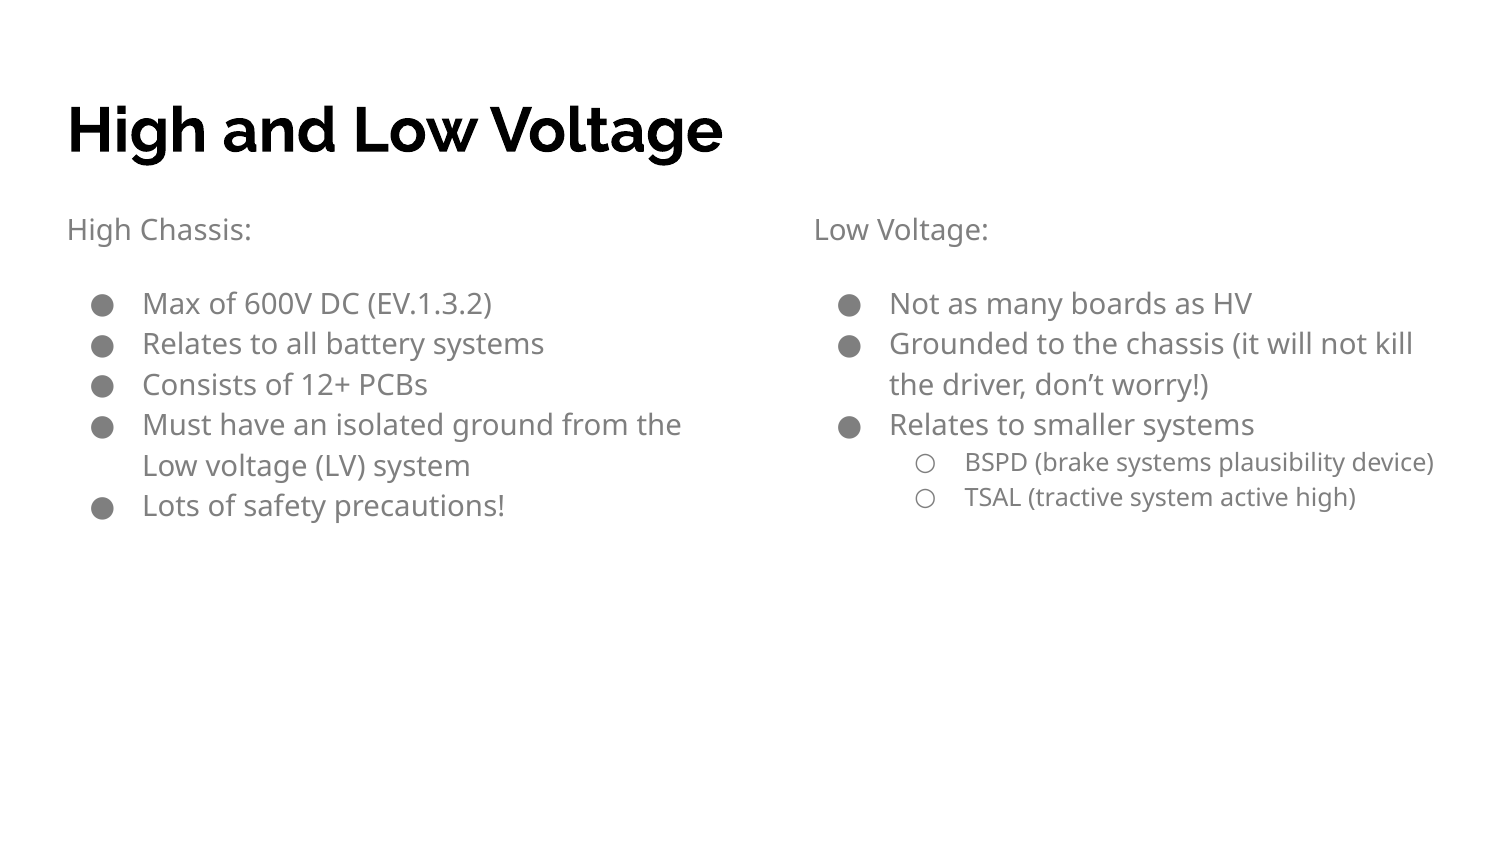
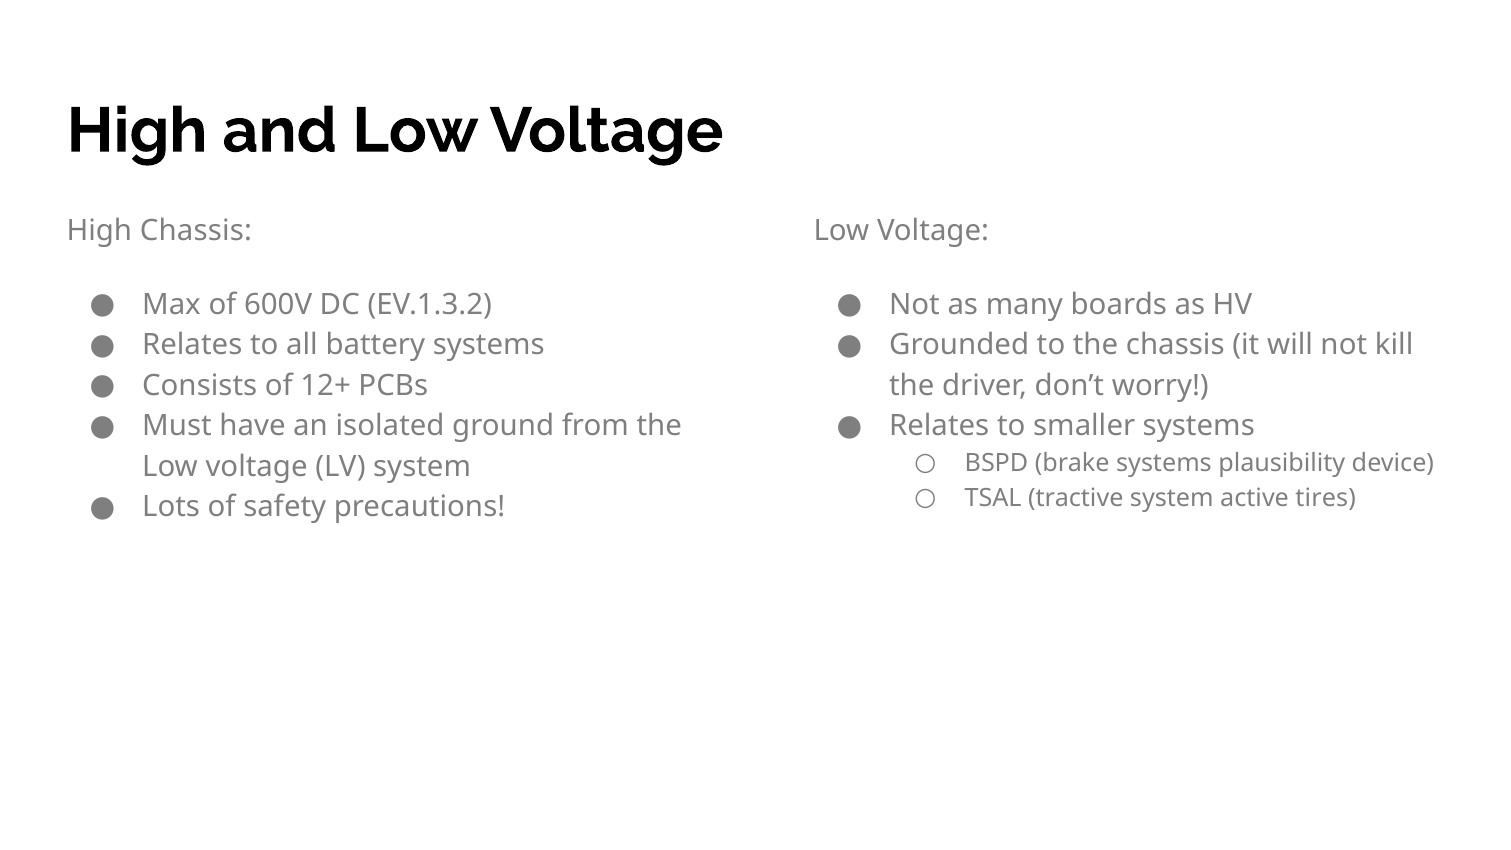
active high: high -> tires
